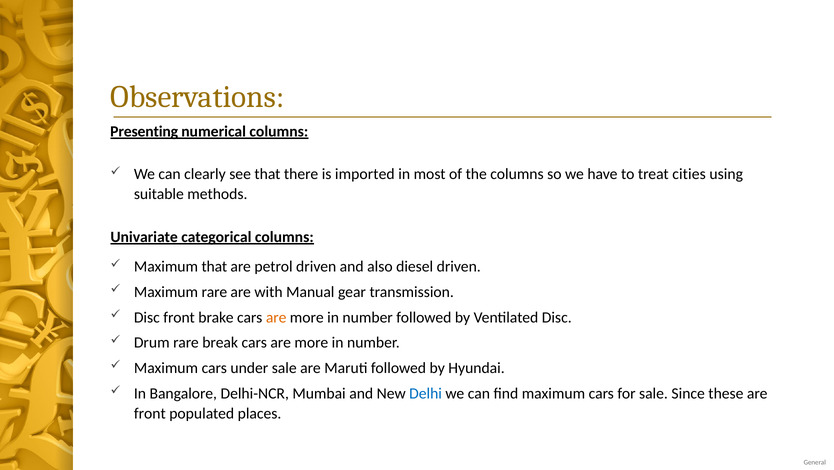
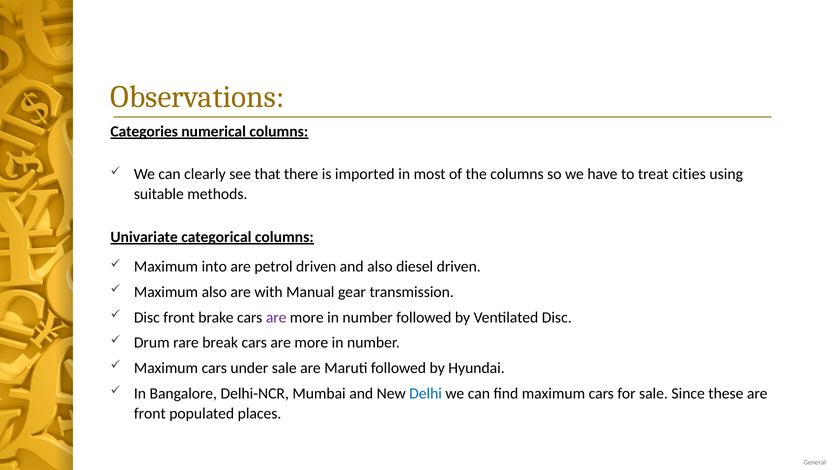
Presenting: Presenting -> Categories
Maximum that: that -> into
Maximum rare: rare -> also
are at (276, 317) colour: orange -> purple
